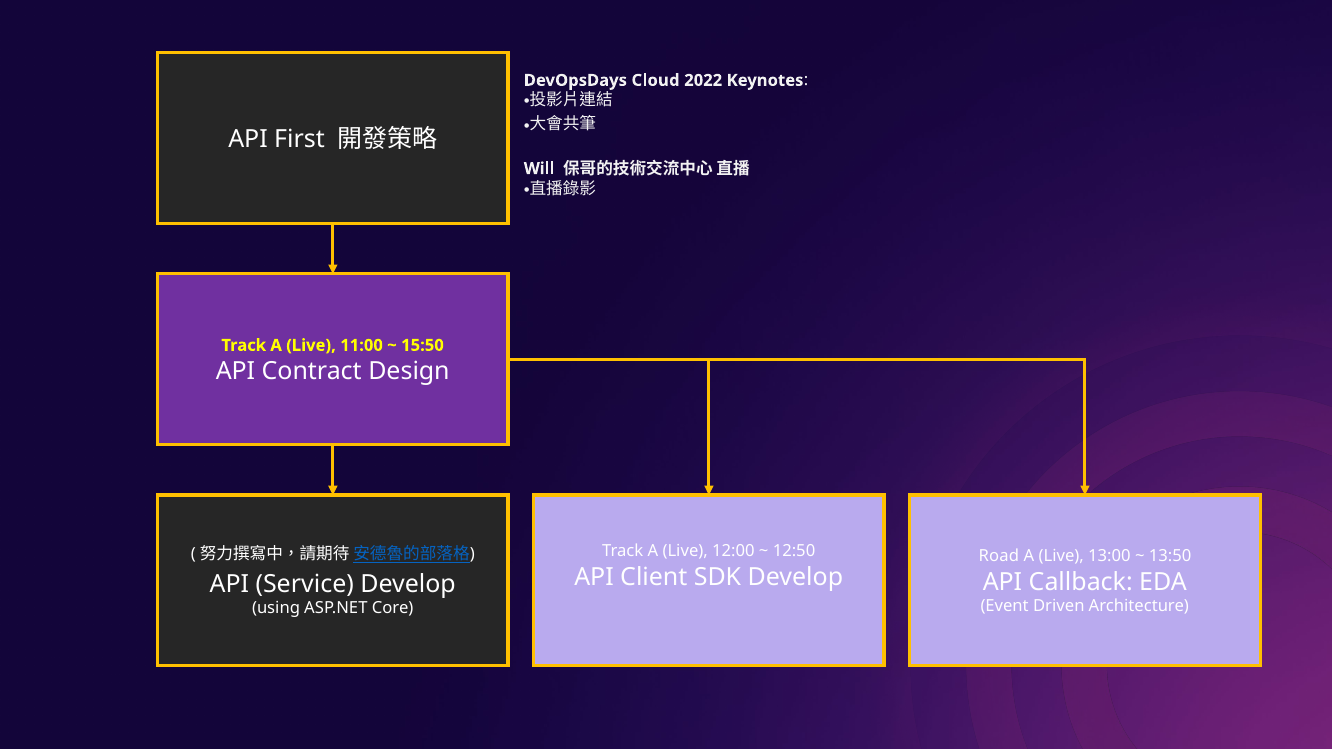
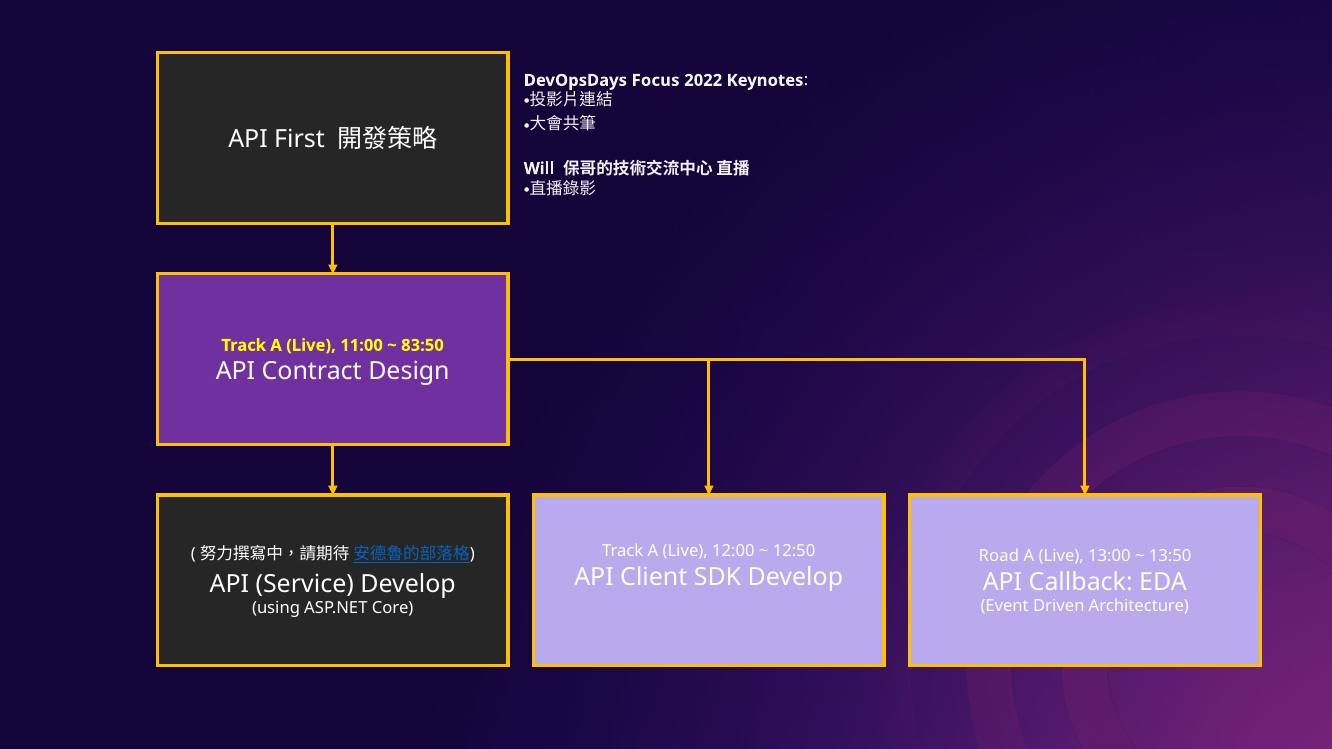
Cloud: Cloud -> Focus
15:50: 15:50 -> 83:50
